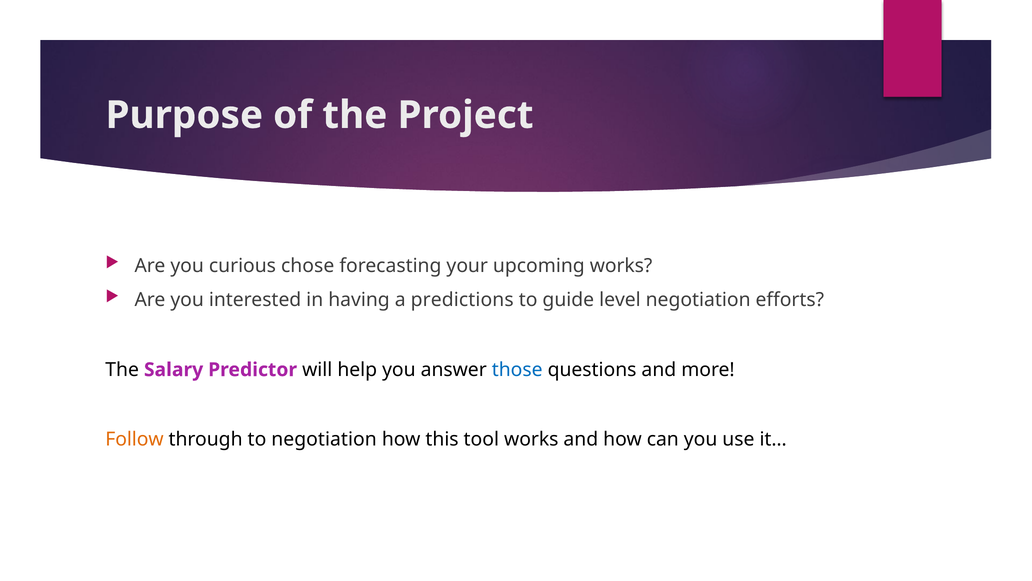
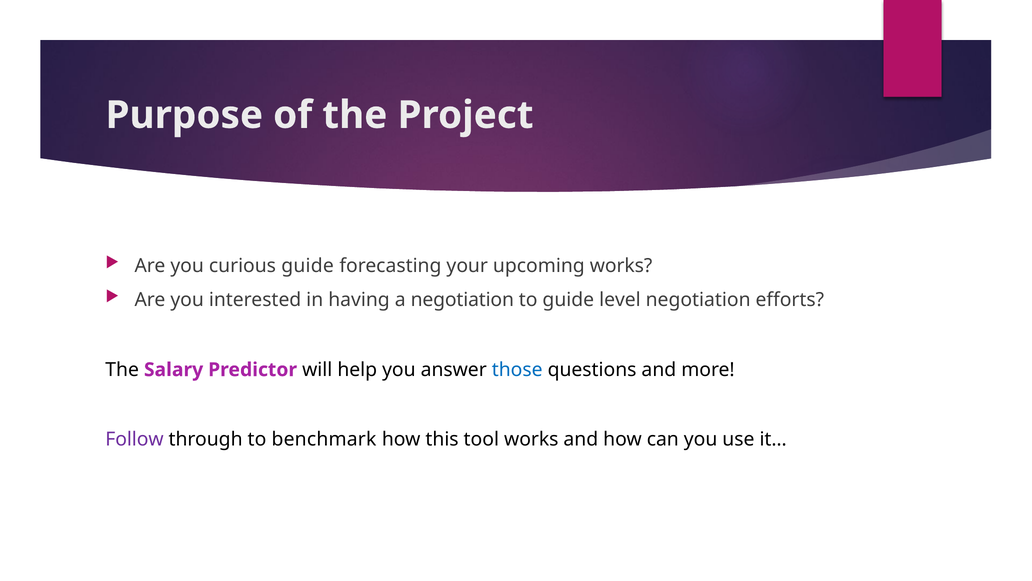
curious chose: chose -> guide
a predictions: predictions -> negotiation
Follow colour: orange -> purple
to negotiation: negotiation -> benchmark
